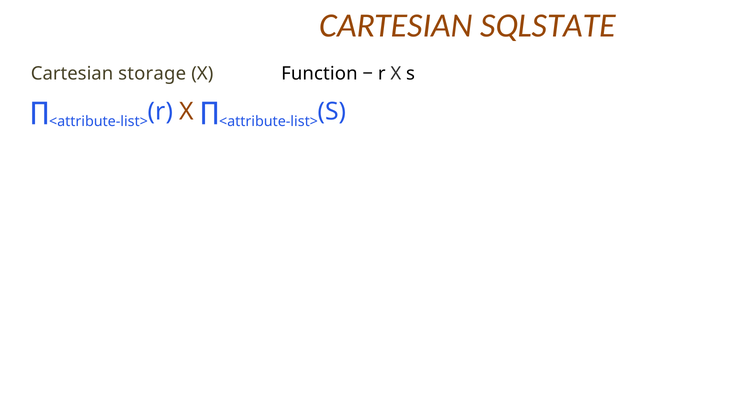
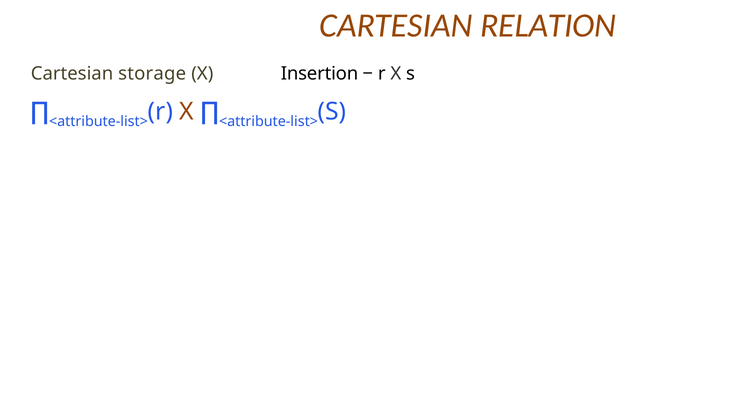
SQLSTATE: SQLSTATE -> RELATION
Function: Function -> Insertion
